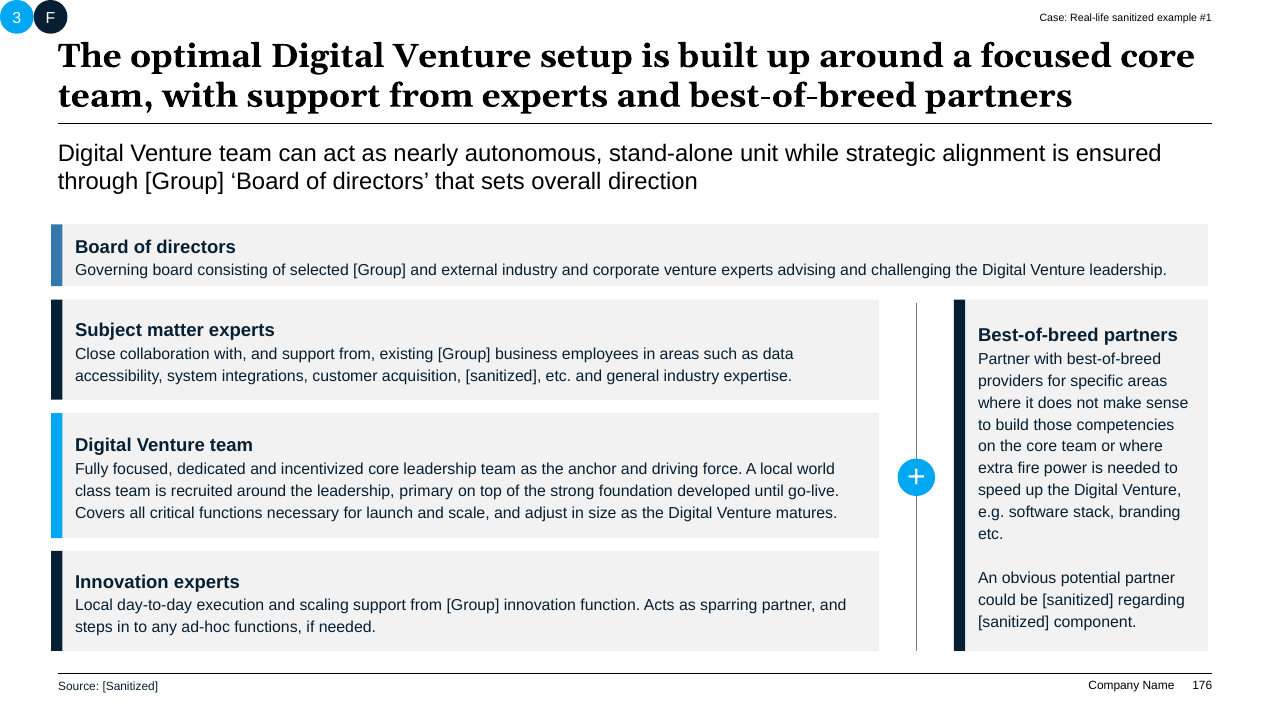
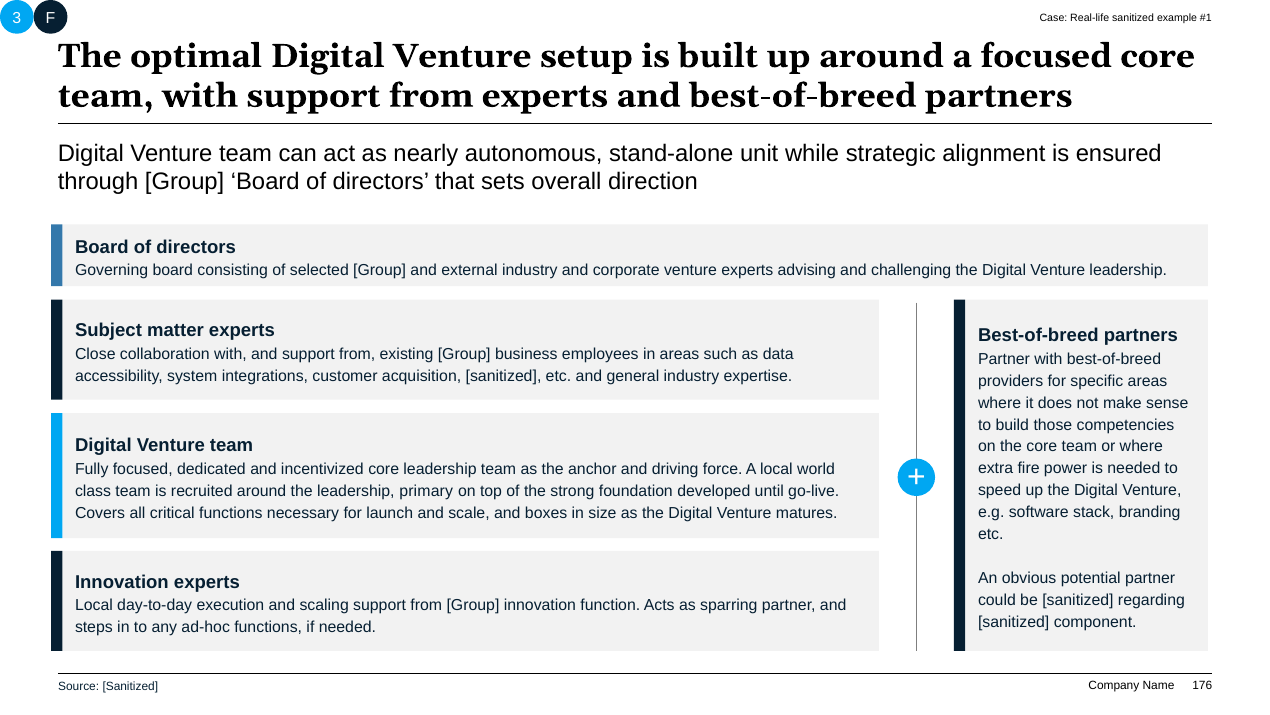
adjust: adjust -> boxes
